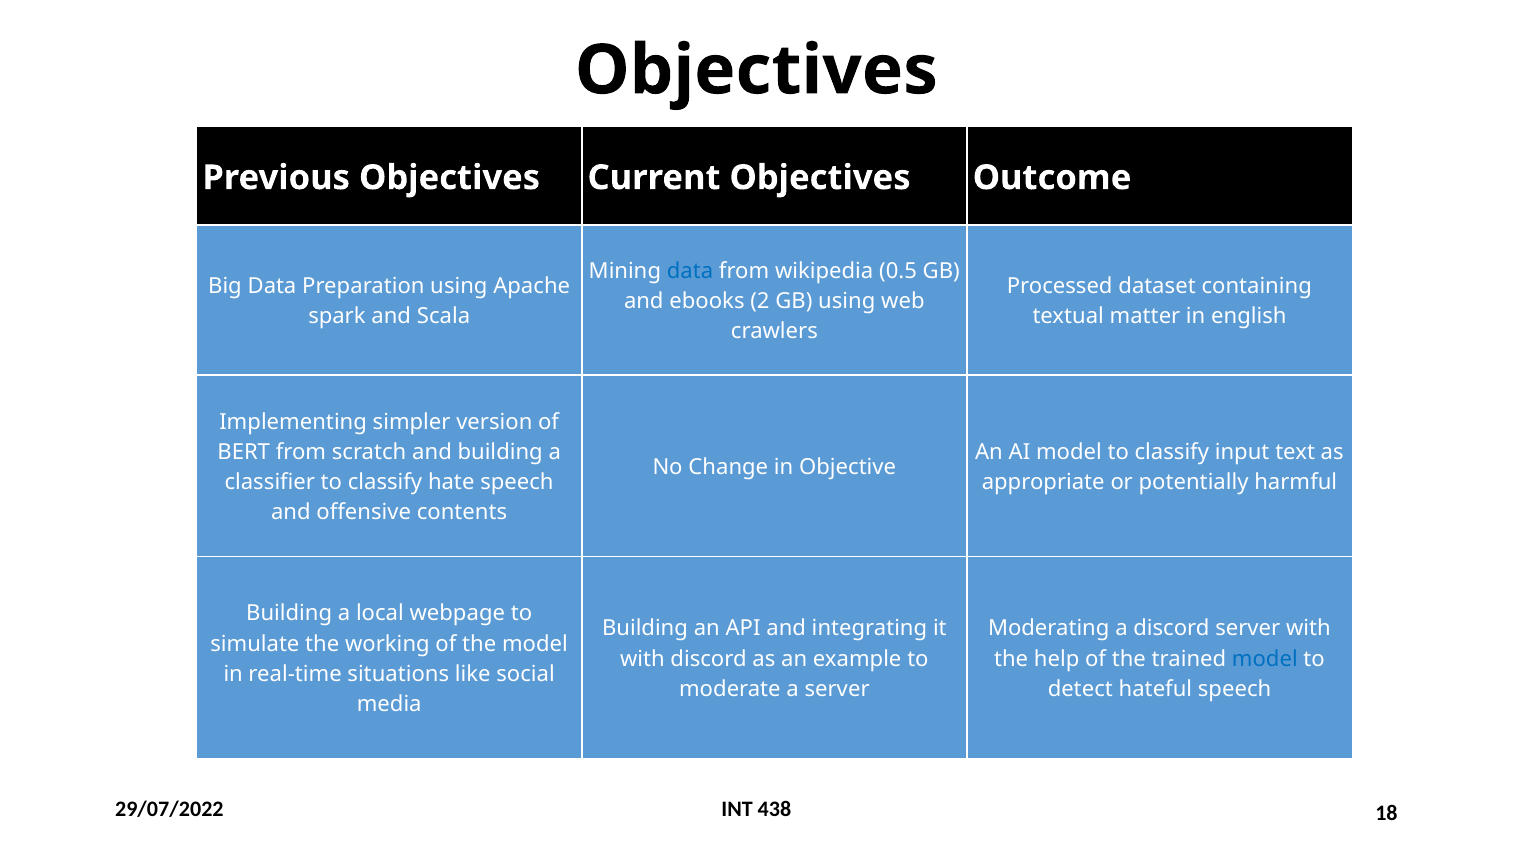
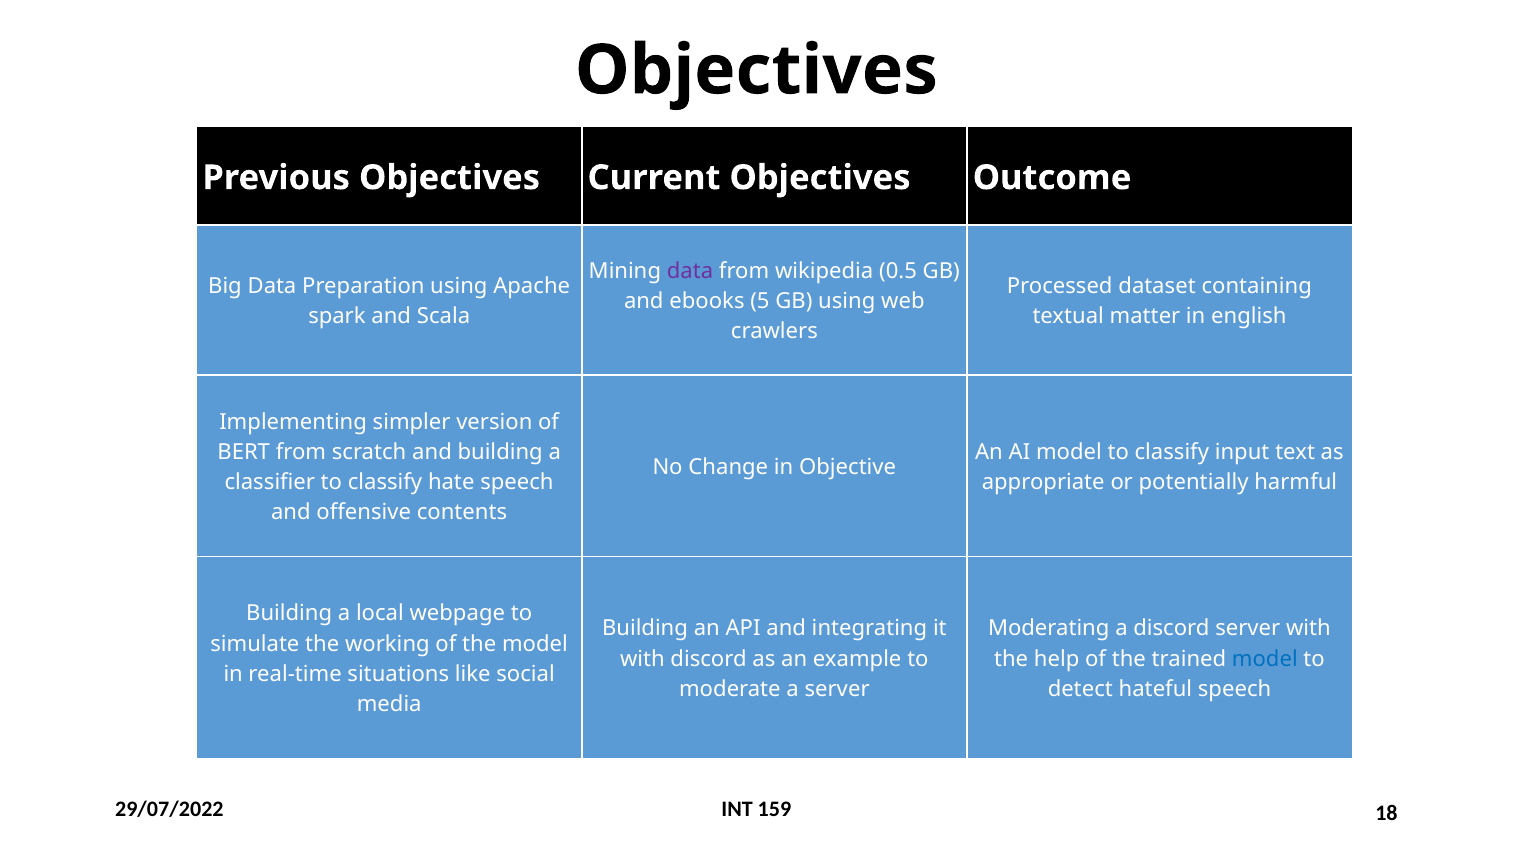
data at (690, 271) colour: blue -> purple
2: 2 -> 5
438: 438 -> 159
